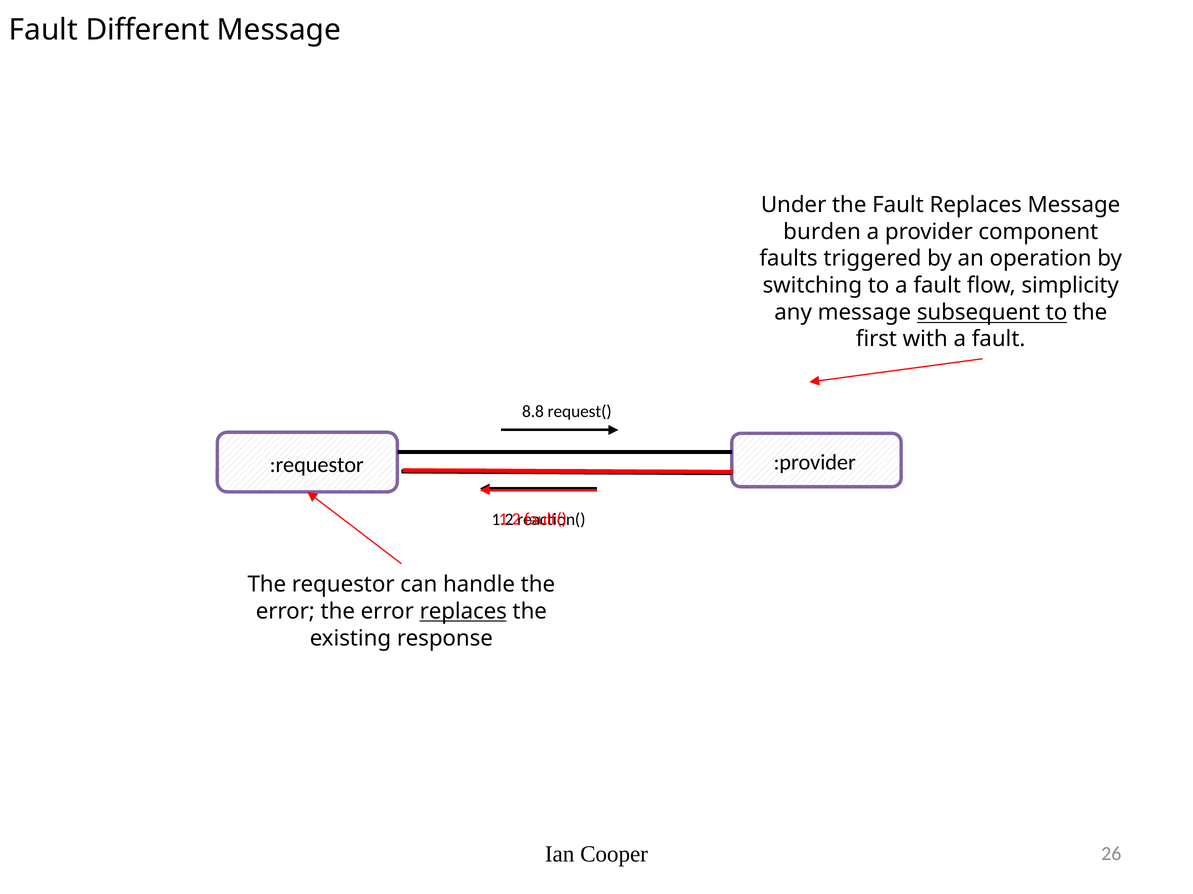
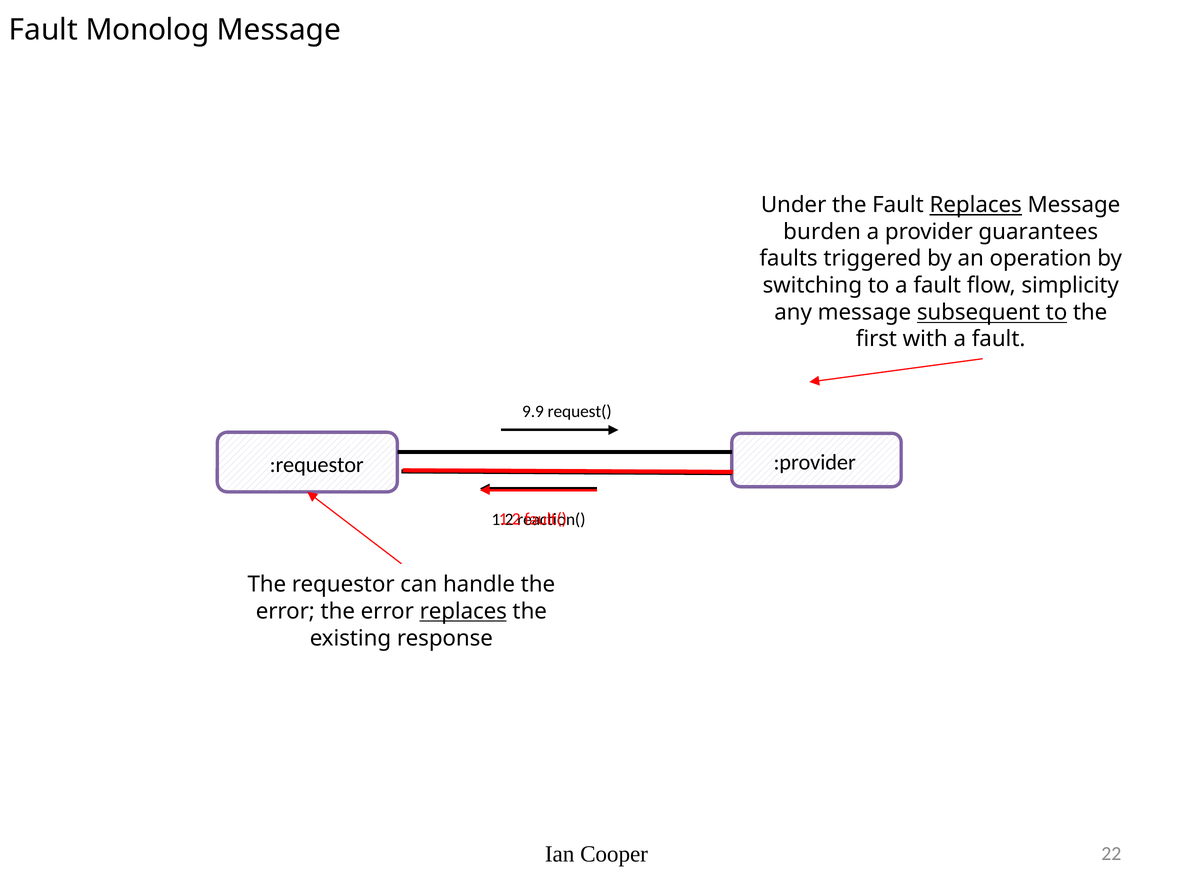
Different: Different -> Monolog
Replaces at (976, 205) underline: none -> present
component: component -> guarantees
8.8: 8.8 -> 9.9
26: 26 -> 22
